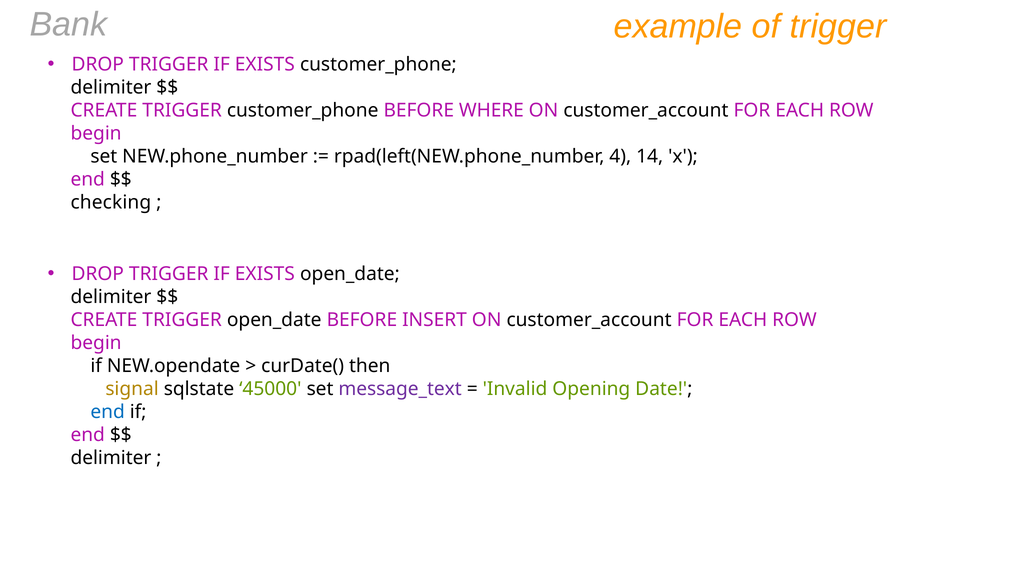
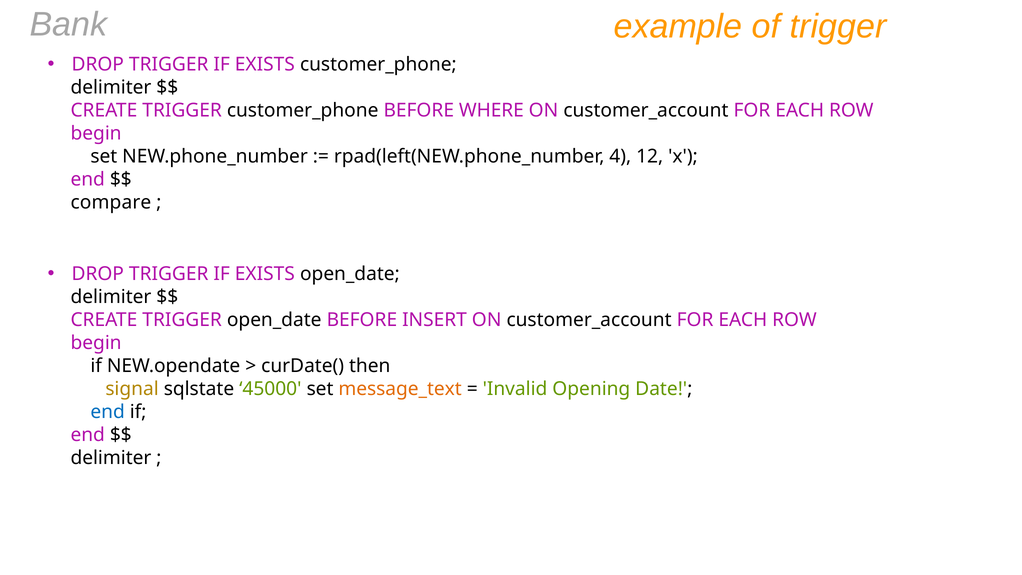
14: 14 -> 12
checking: checking -> compare
message_text colour: purple -> orange
